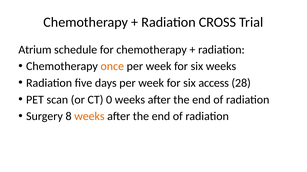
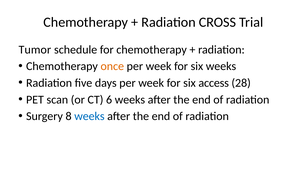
Atrium: Atrium -> Tumor
0: 0 -> 6
weeks at (89, 117) colour: orange -> blue
